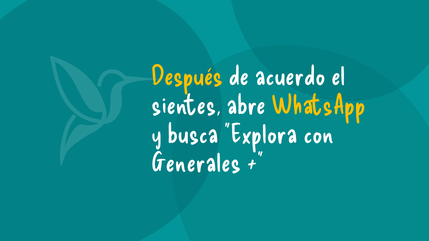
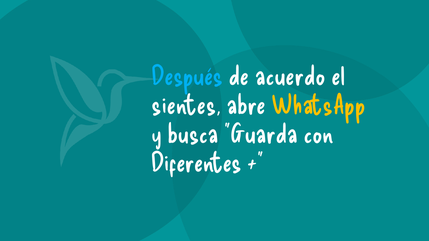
Después colour: yellow -> light blue
Explora: Explora -> Guarda
Generales: Generales -> Diferentes
